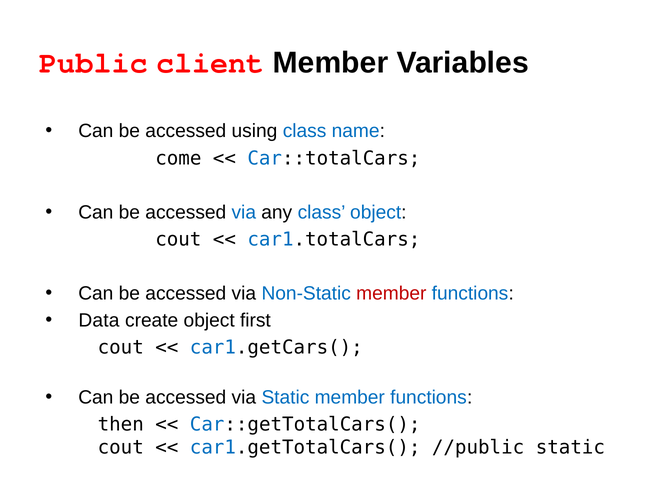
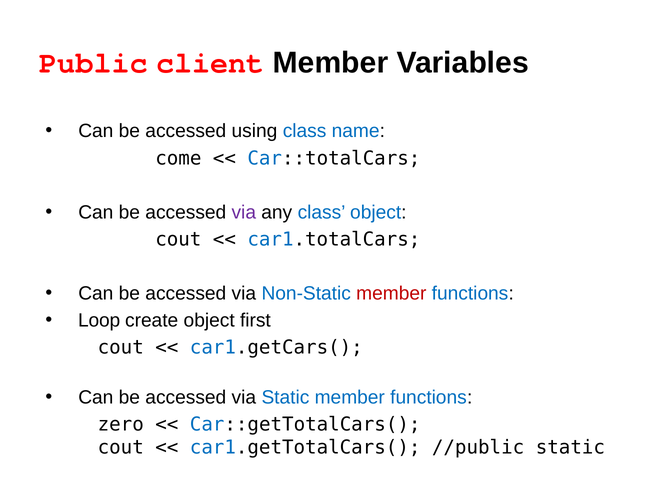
via at (244, 212) colour: blue -> purple
Data: Data -> Loop
then: then -> zero
